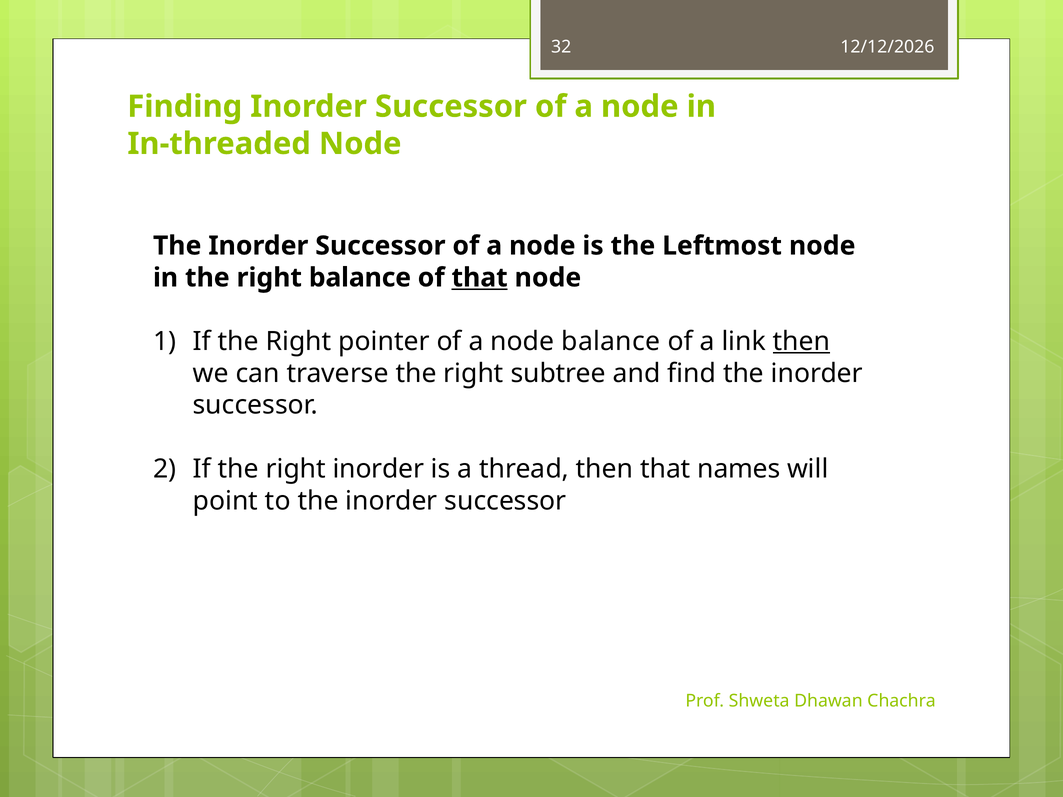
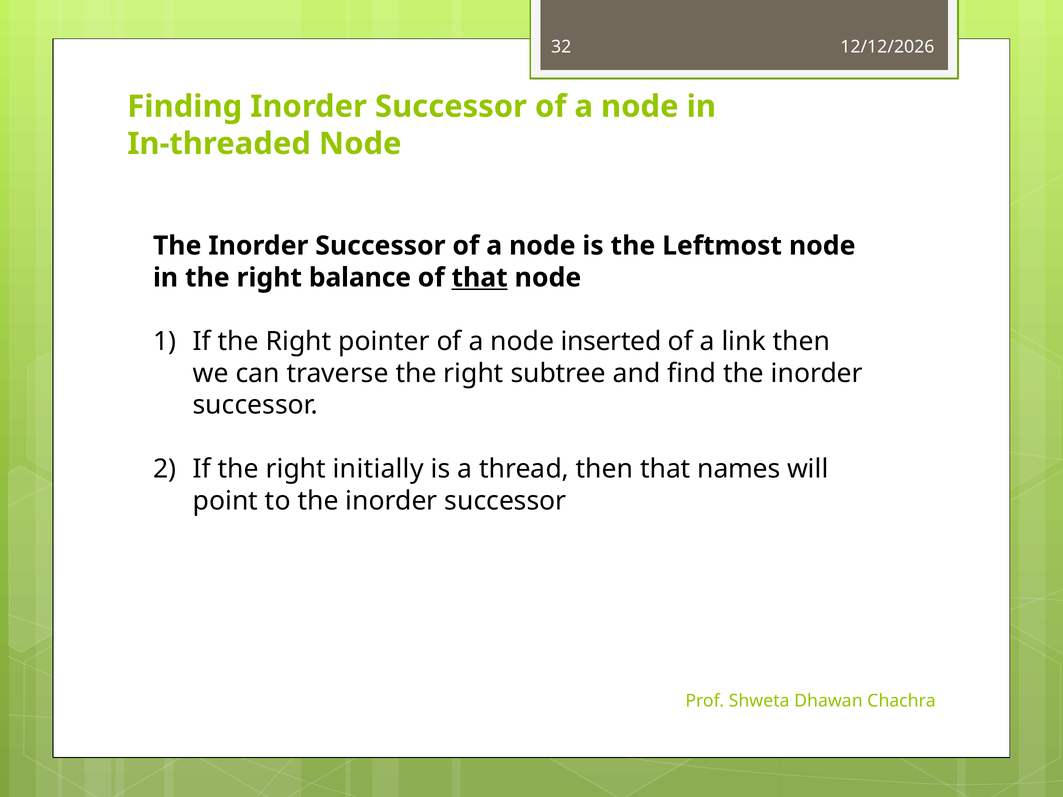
node balance: balance -> inserted
then at (802, 342) underline: present -> none
right inorder: inorder -> initially
